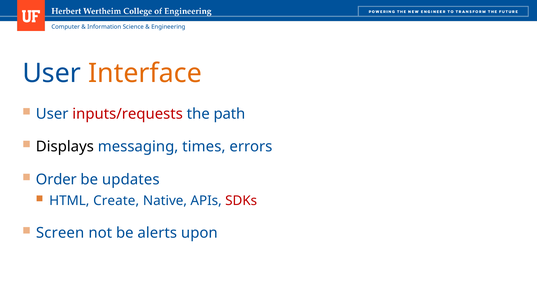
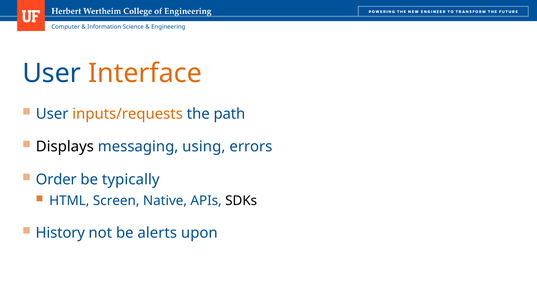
inputs/requests colour: red -> orange
times: times -> using
updates: updates -> typically
Create: Create -> Screen
SDKs colour: red -> black
Screen: Screen -> History
